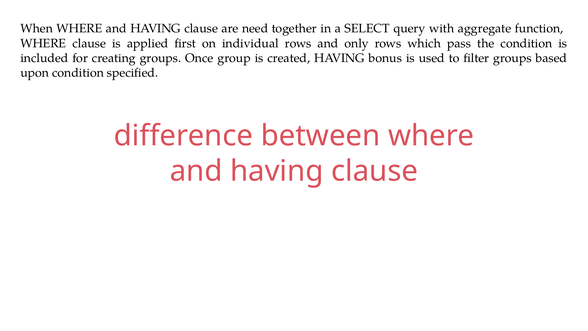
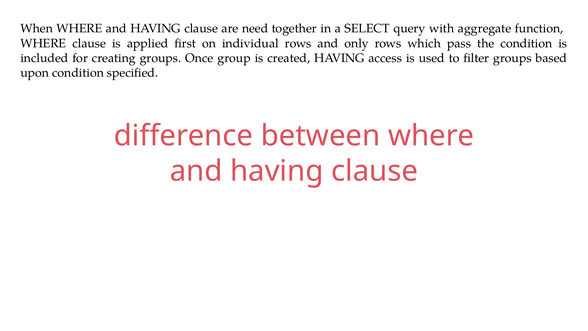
bonus: bonus -> access
